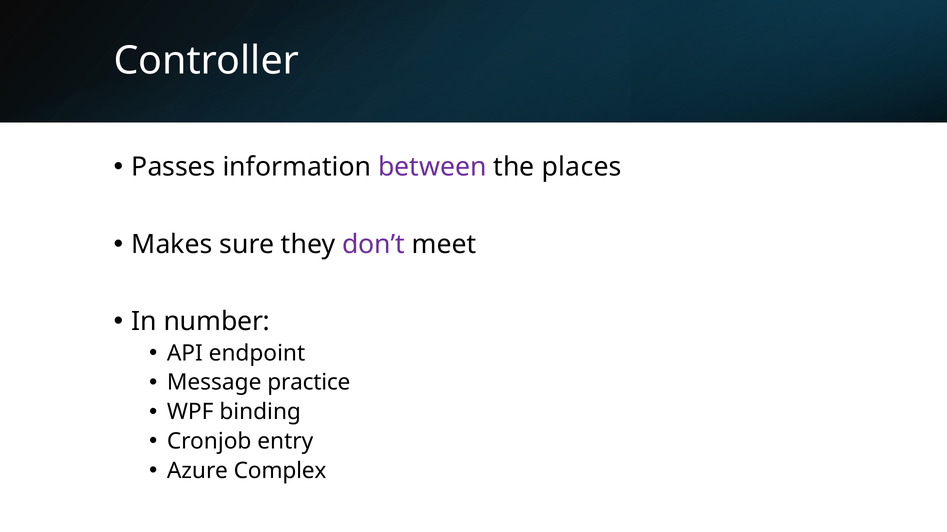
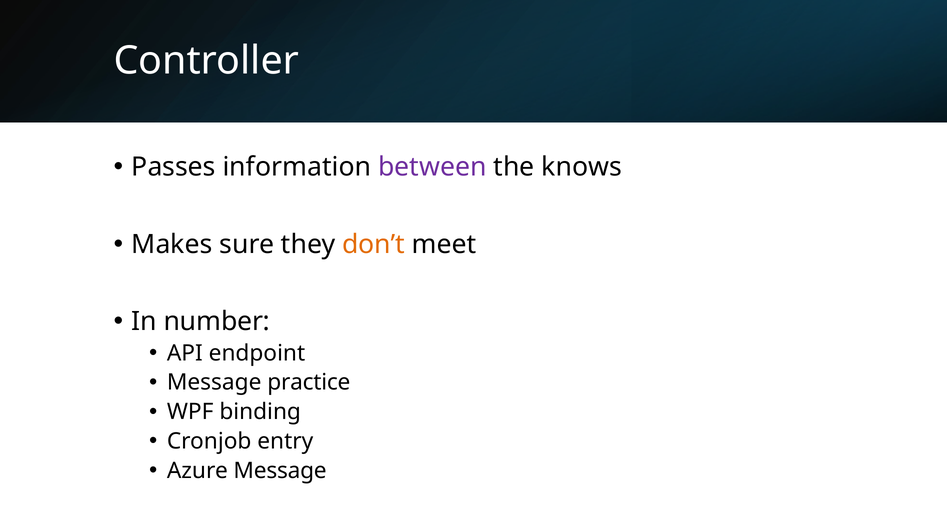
places: places -> knows
don’t colour: purple -> orange
Azure Complex: Complex -> Message
